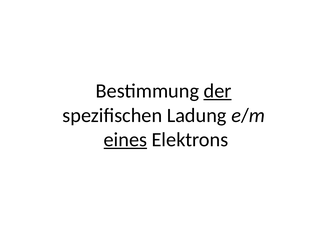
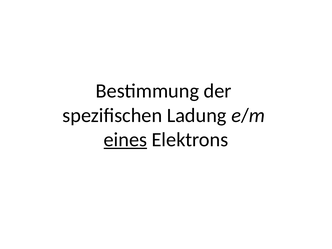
der underline: present -> none
